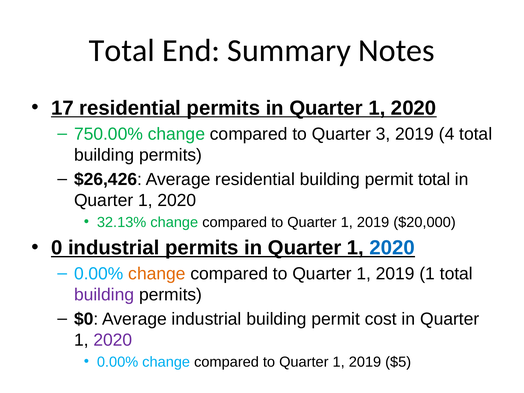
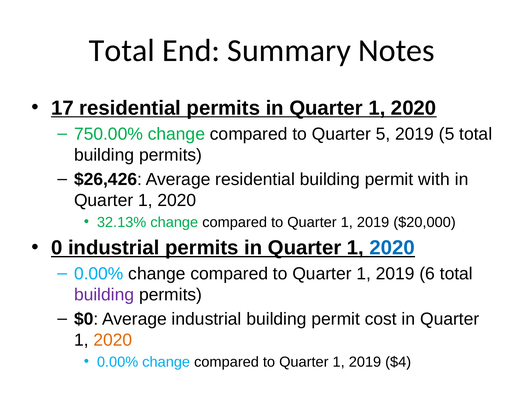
Quarter 3: 3 -> 5
2019 4: 4 -> 5
permit total: total -> with
change at (157, 274) colour: orange -> black
2019 1: 1 -> 6
2020 at (113, 340) colour: purple -> orange
$5: $5 -> $4
